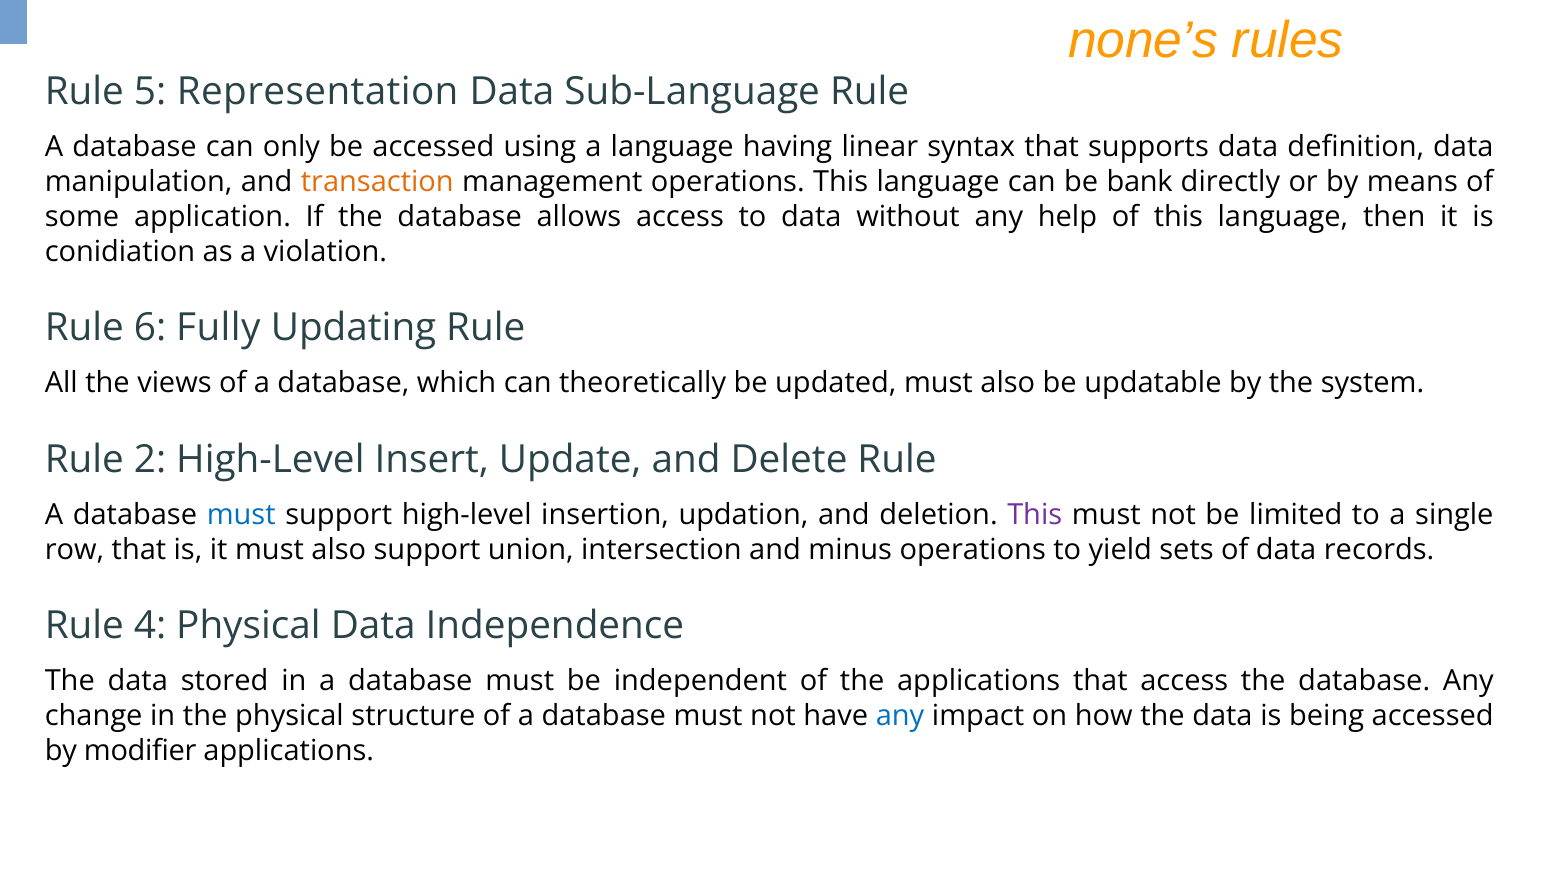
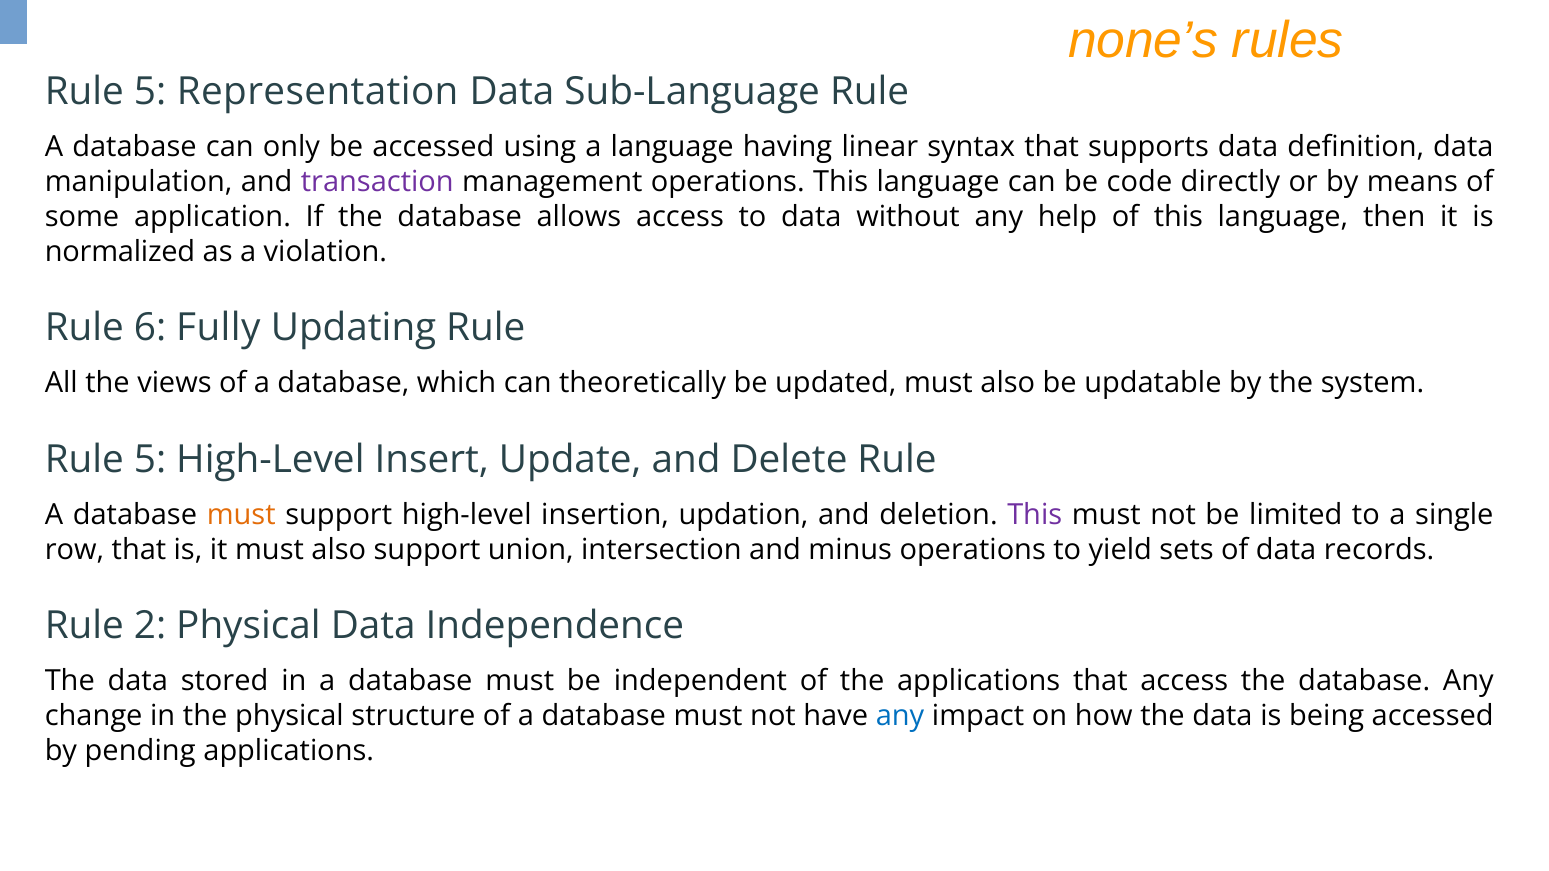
transaction colour: orange -> purple
bank: bank -> code
conidiation: conidiation -> normalized
2 at (150, 460): 2 -> 5
must at (241, 515) colour: blue -> orange
4: 4 -> 2
modifier: modifier -> pending
